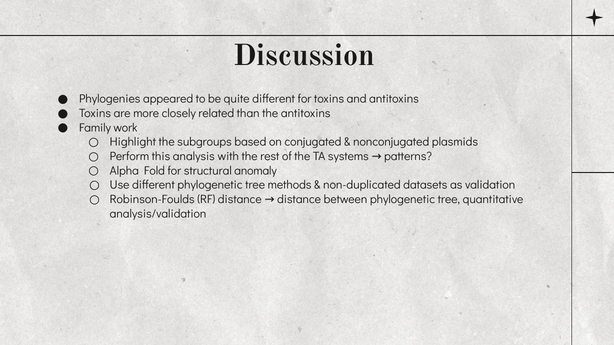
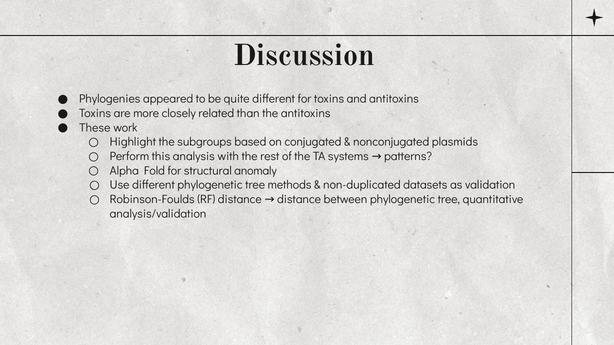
Family: Family -> These
